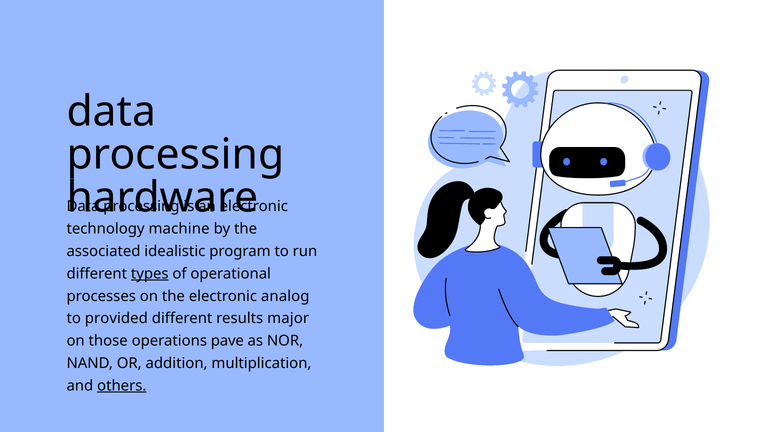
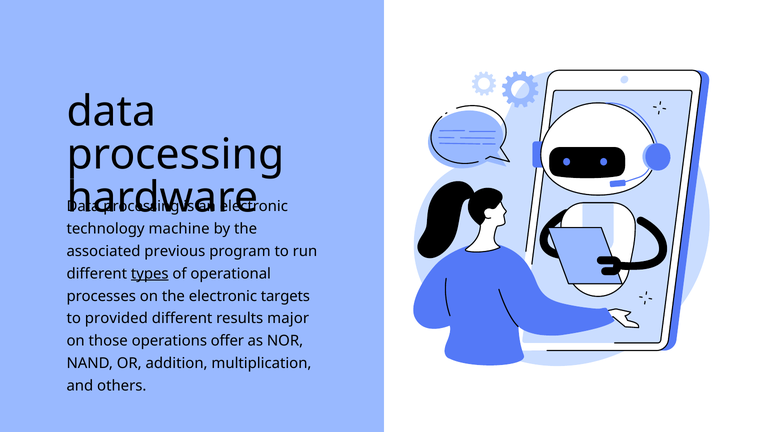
idealistic: idealistic -> previous
analog: analog -> targets
pave: pave -> offer
others underline: present -> none
